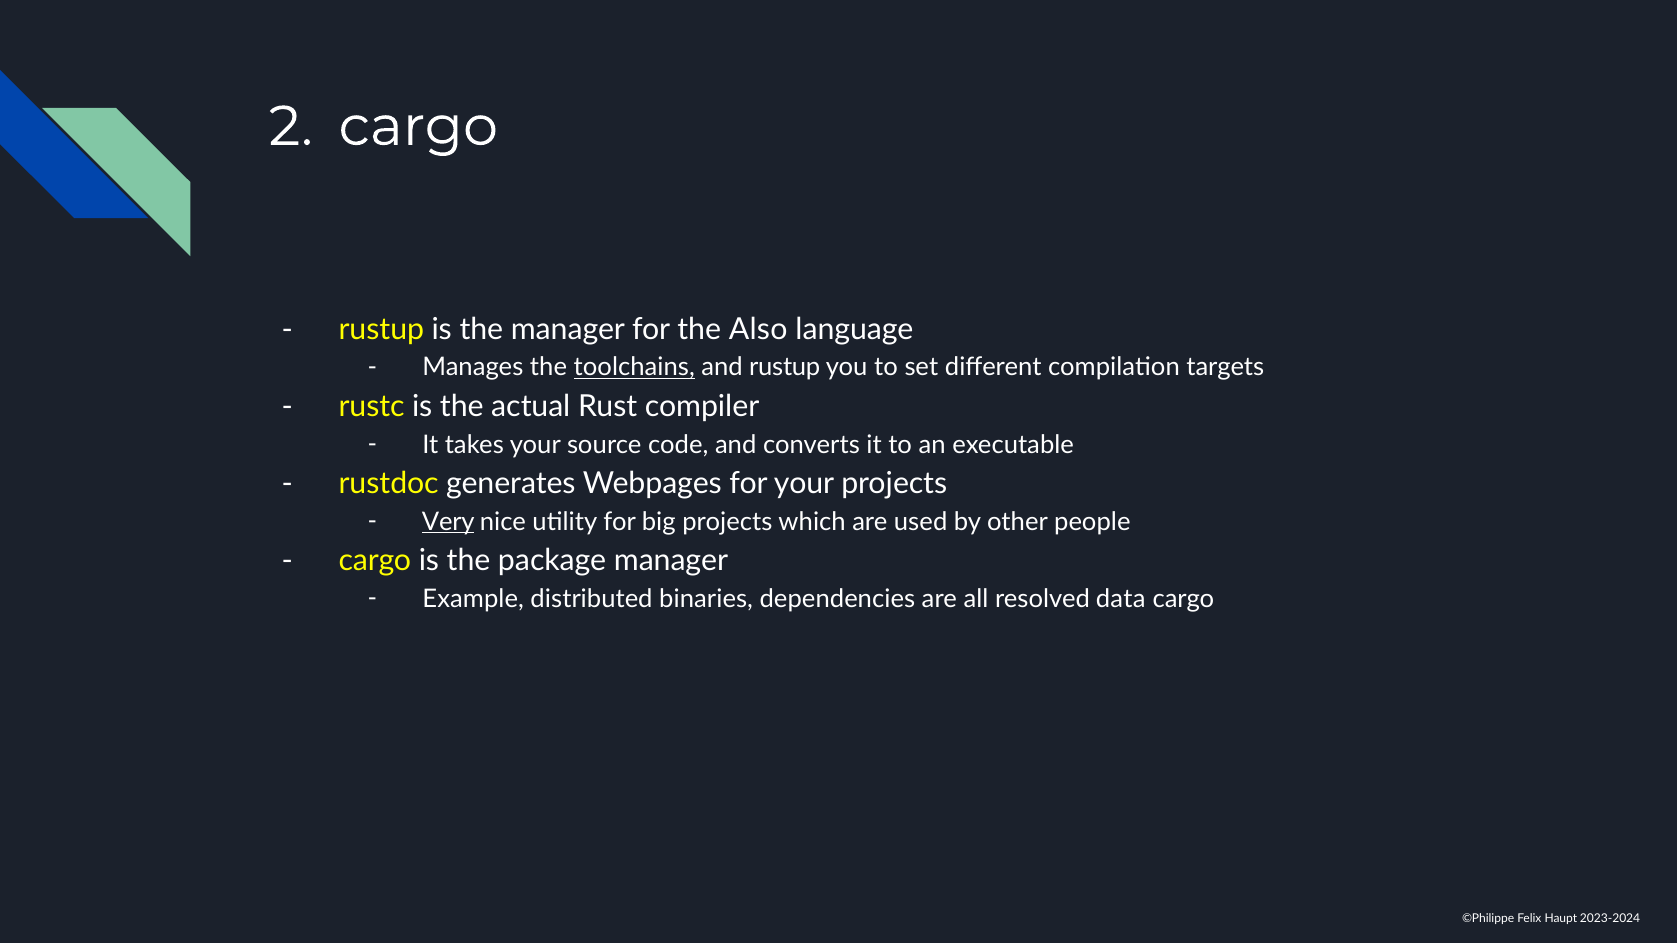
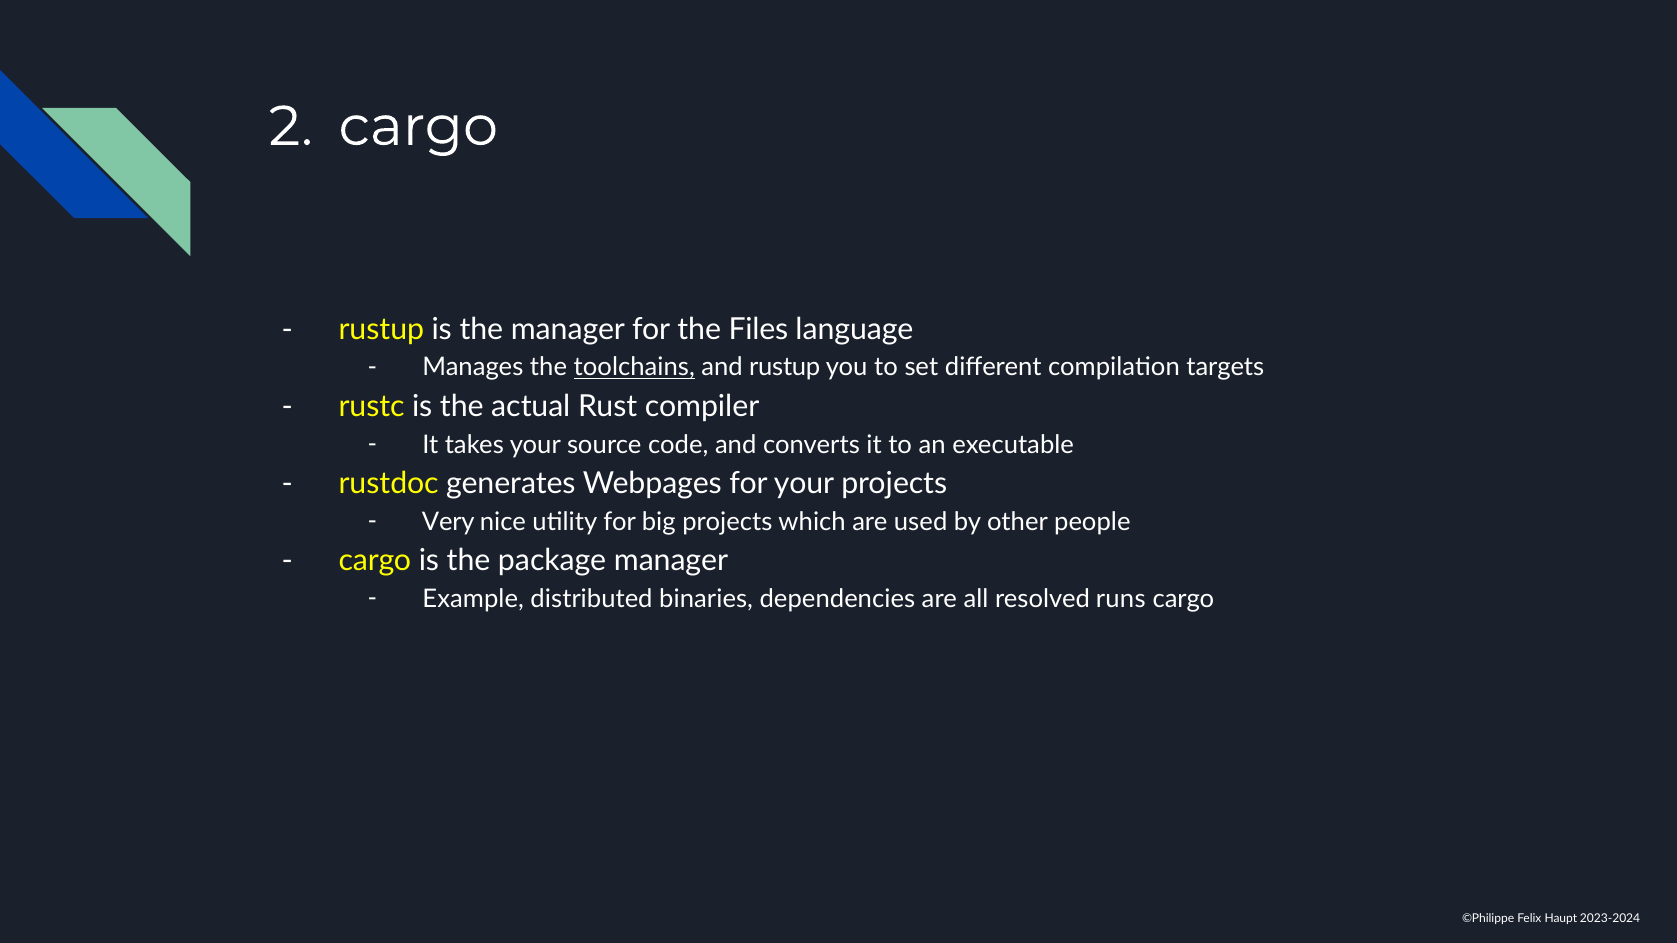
Also: Also -> Files
Very underline: present -> none
data: data -> runs
